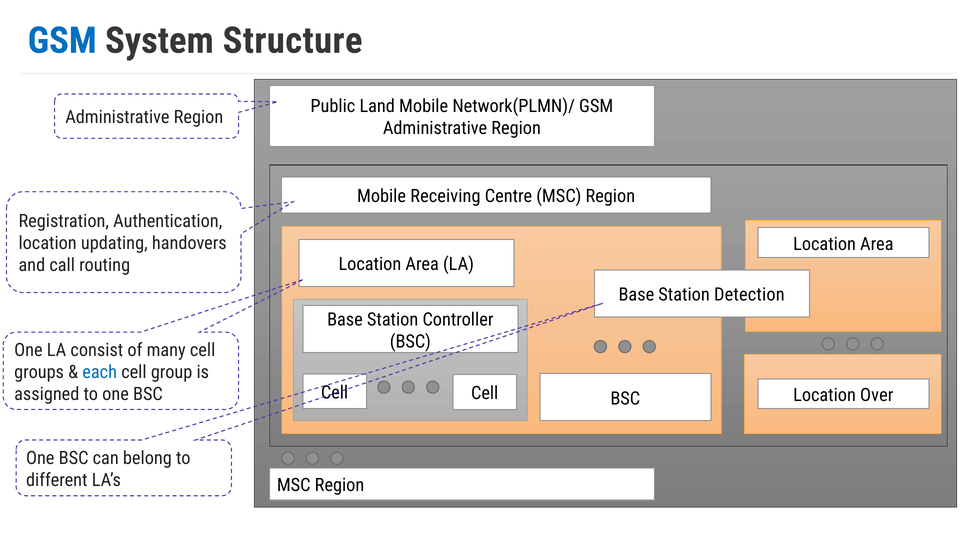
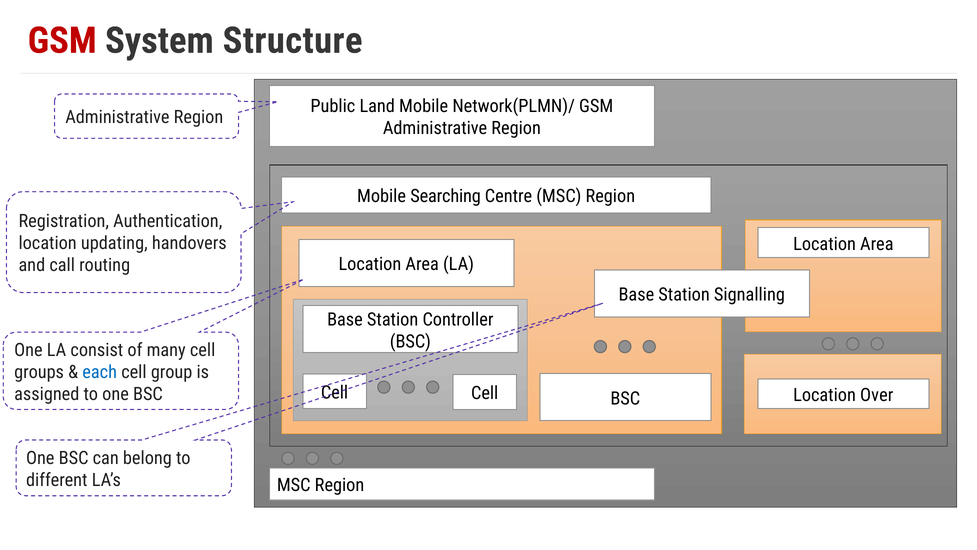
GSM at (62, 41) colour: blue -> red
Receiving: Receiving -> Searching
Detection: Detection -> Signalling
